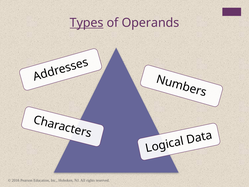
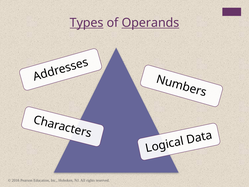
Operands underline: none -> present
